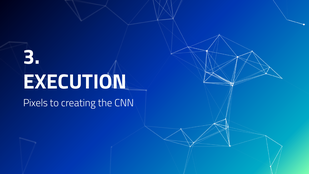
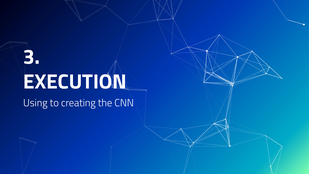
Pixels: Pixels -> Using
